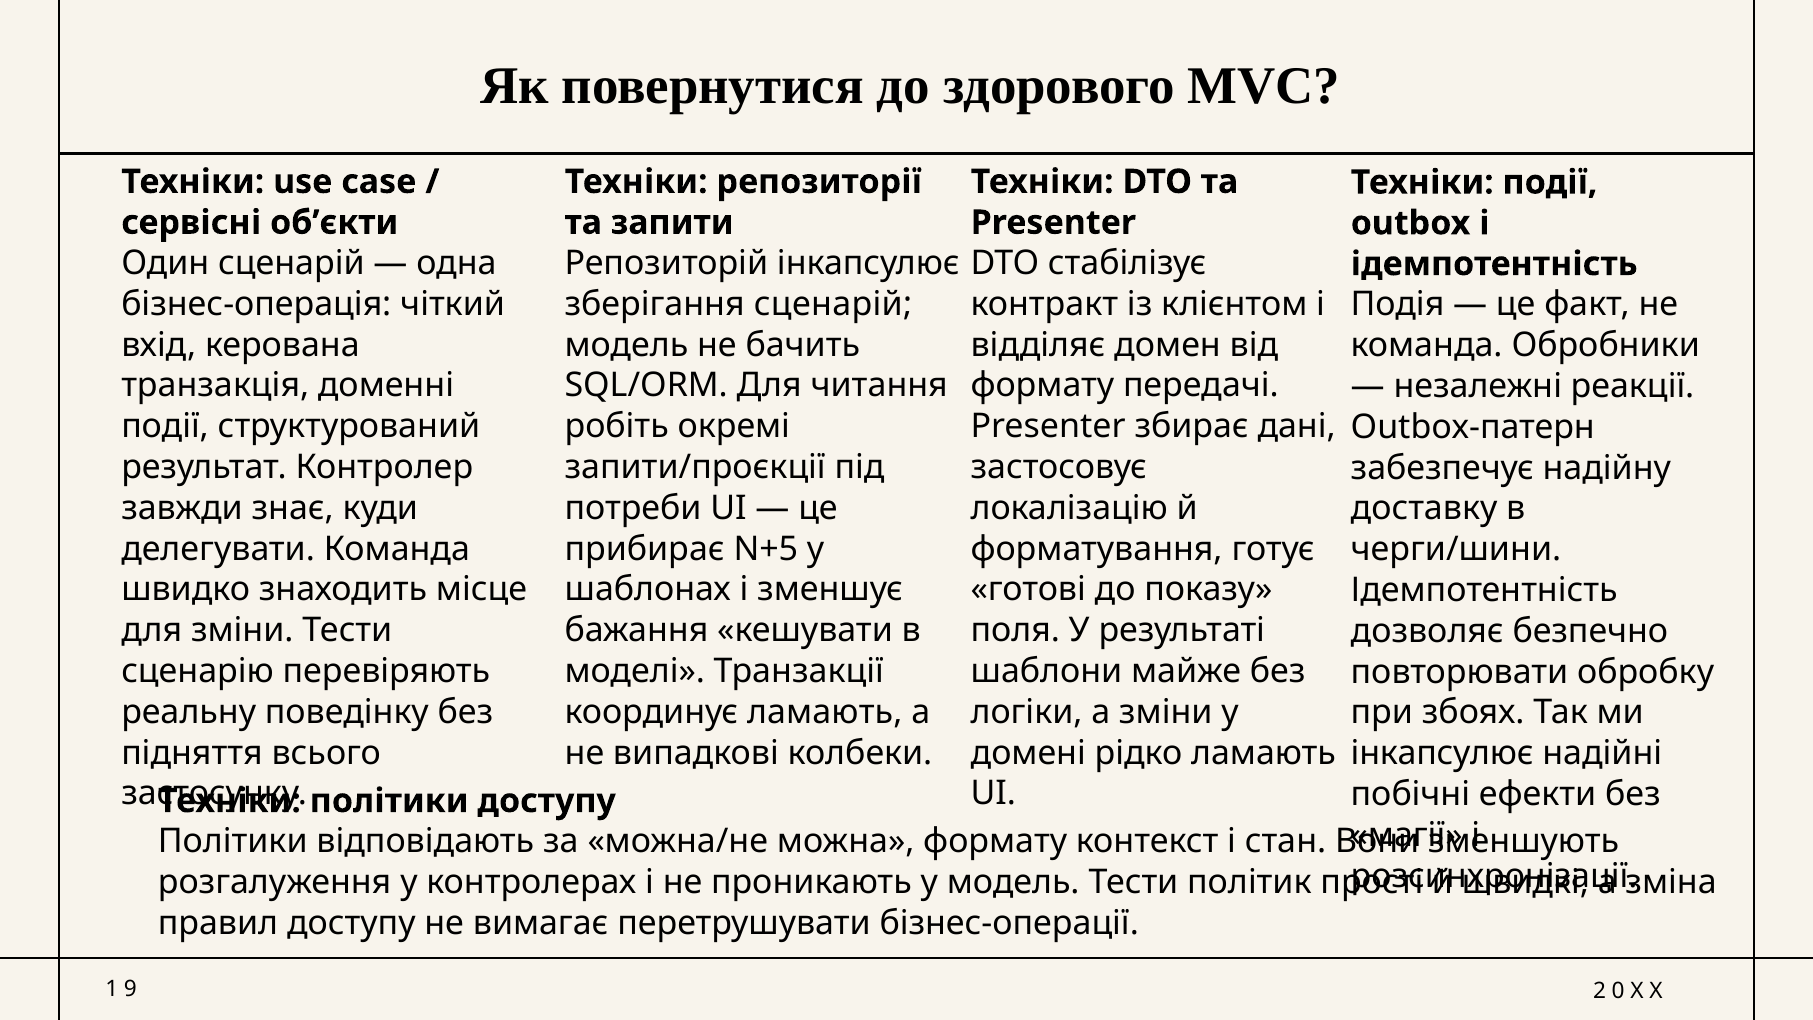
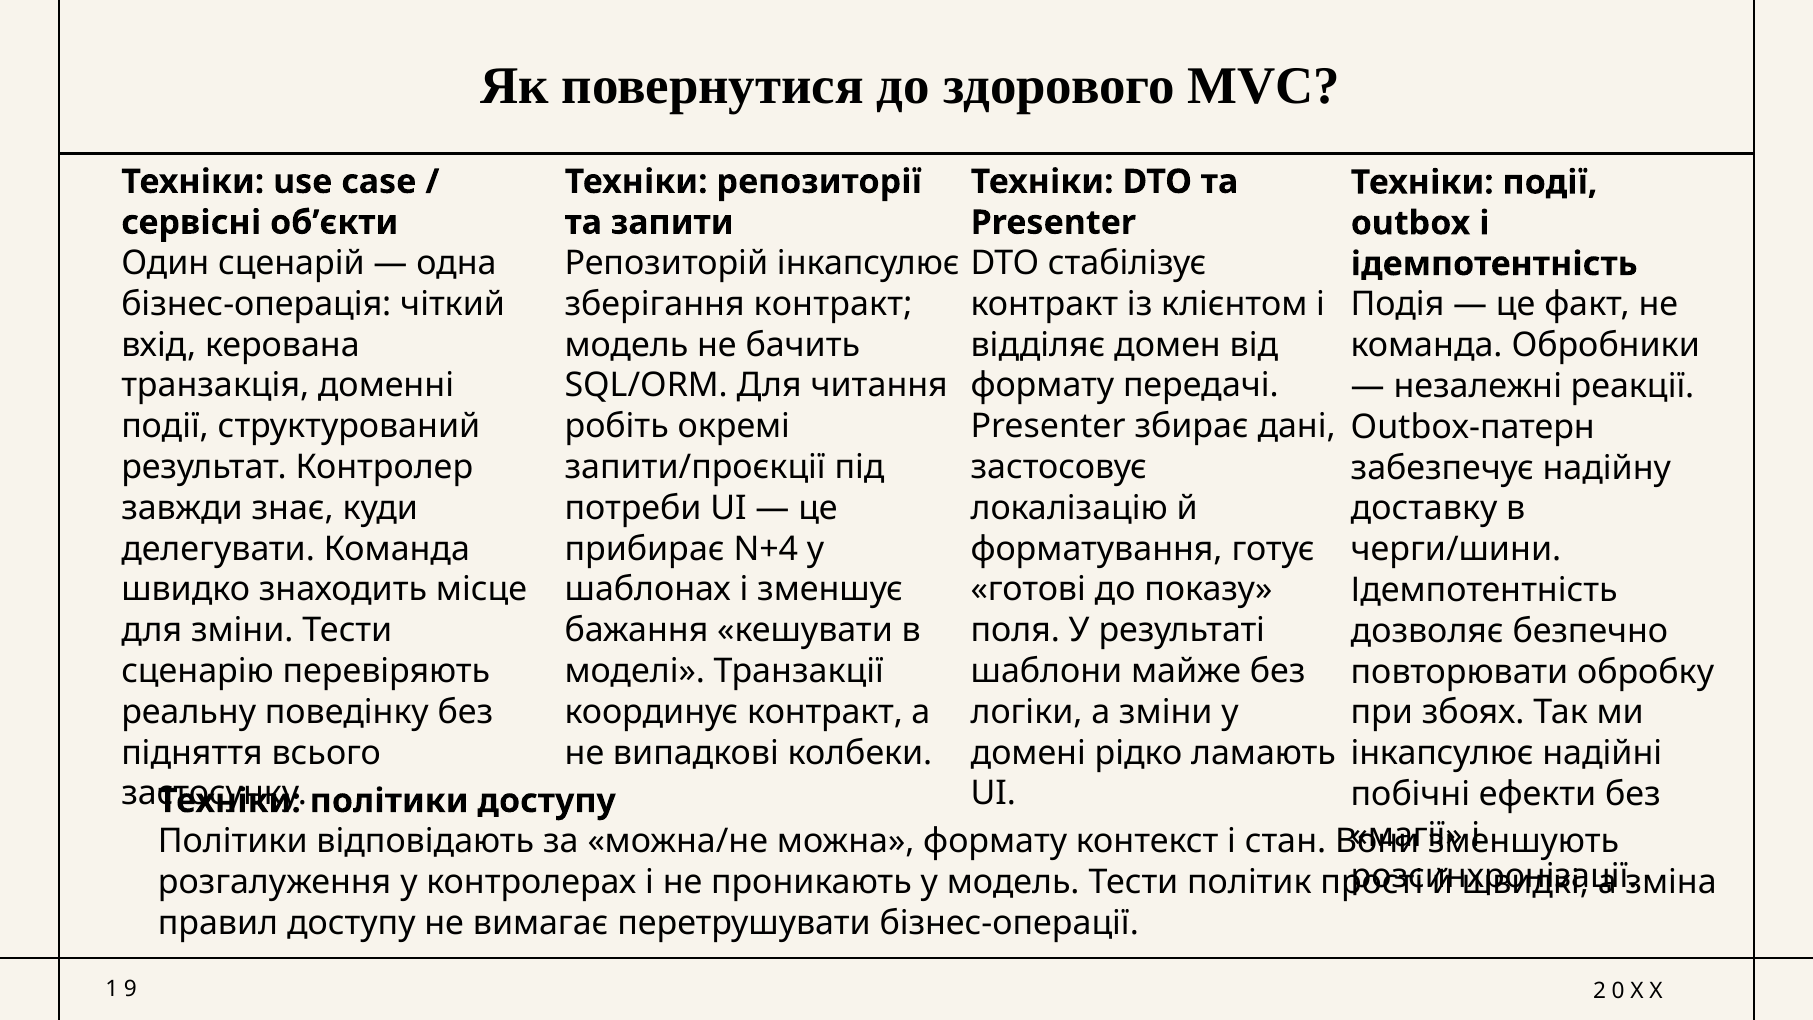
зберігання сценарій: сценарій -> контракт
N+5: N+5 -> N+4
координує ламають: ламають -> контракт
